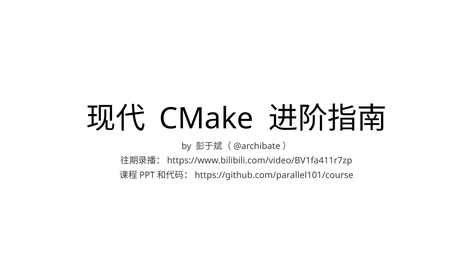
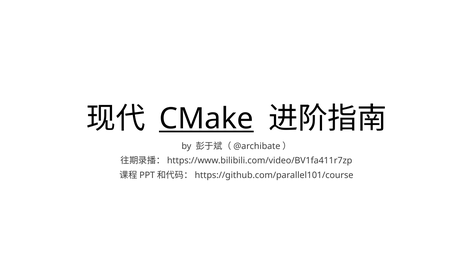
CMake underline: none -> present
